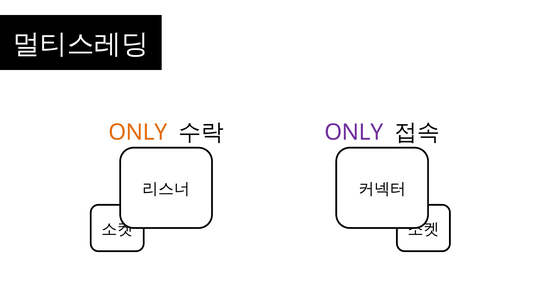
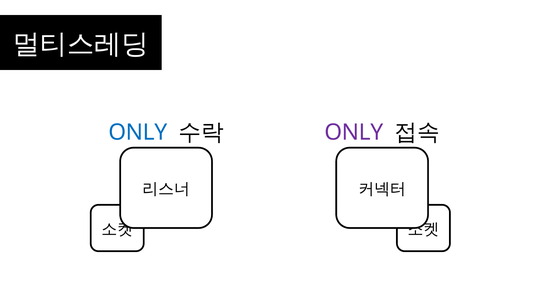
ONLY at (138, 132) colour: orange -> blue
